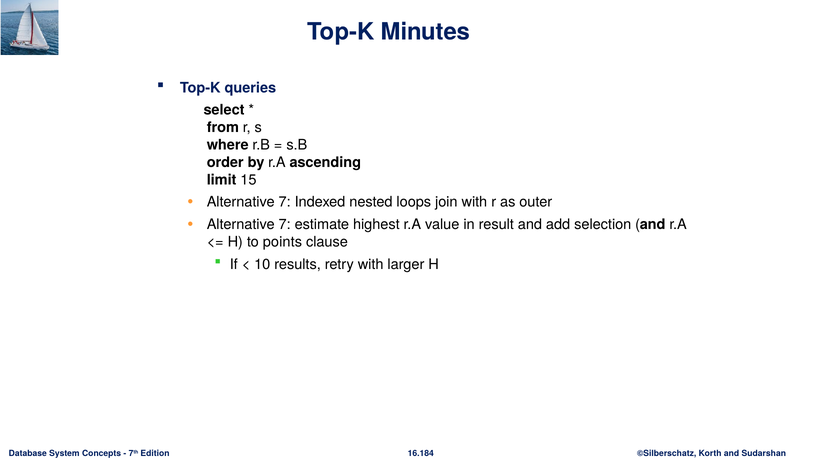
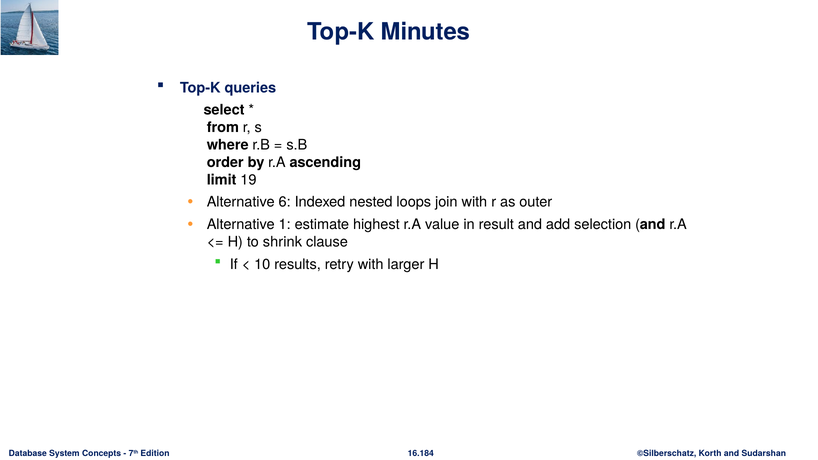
15: 15 -> 19
7 at (285, 202): 7 -> 6
7 at (285, 225): 7 -> 1
points: points -> shrink
